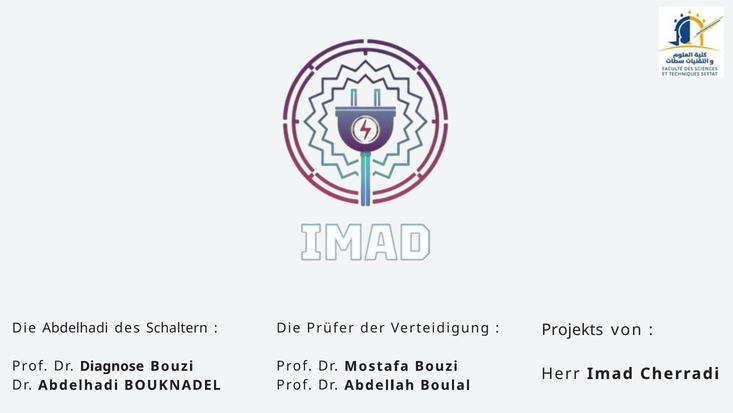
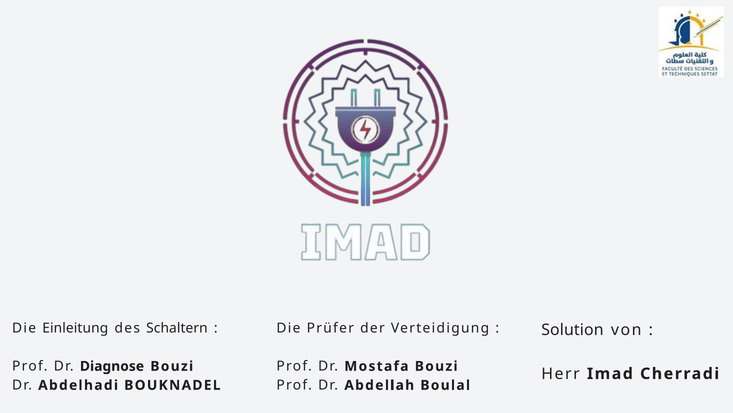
Die Abdelhadi: Abdelhadi -> Einleitung
Projekts: Projekts -> Solution
